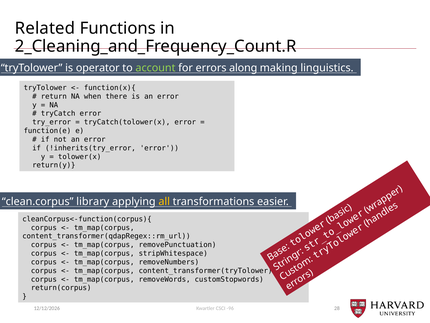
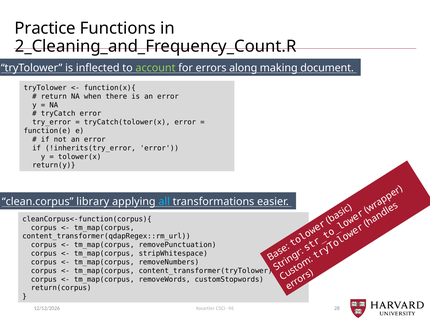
Related: Related -> Practice
operator: operator -> inflected
linguistics: linguistics -> document
all colour: yellow -> light blue
